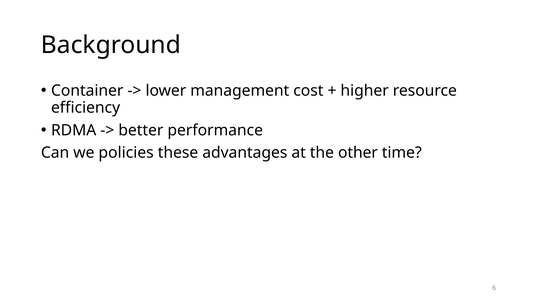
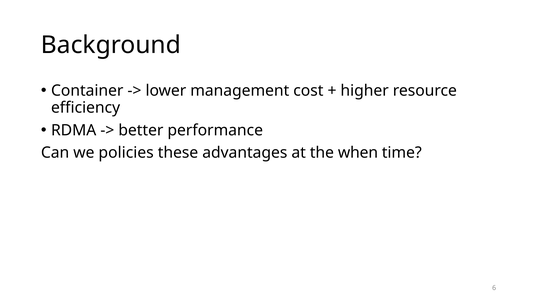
other: other -> when
